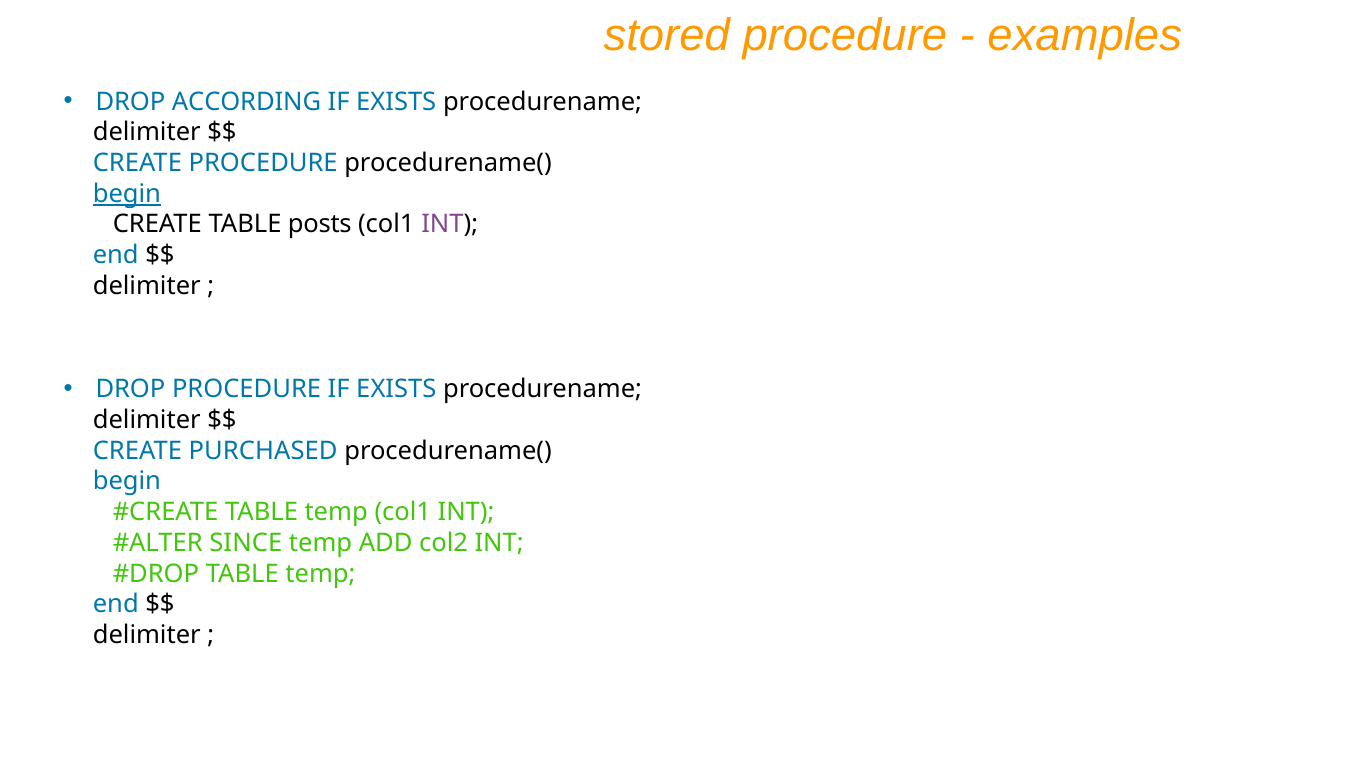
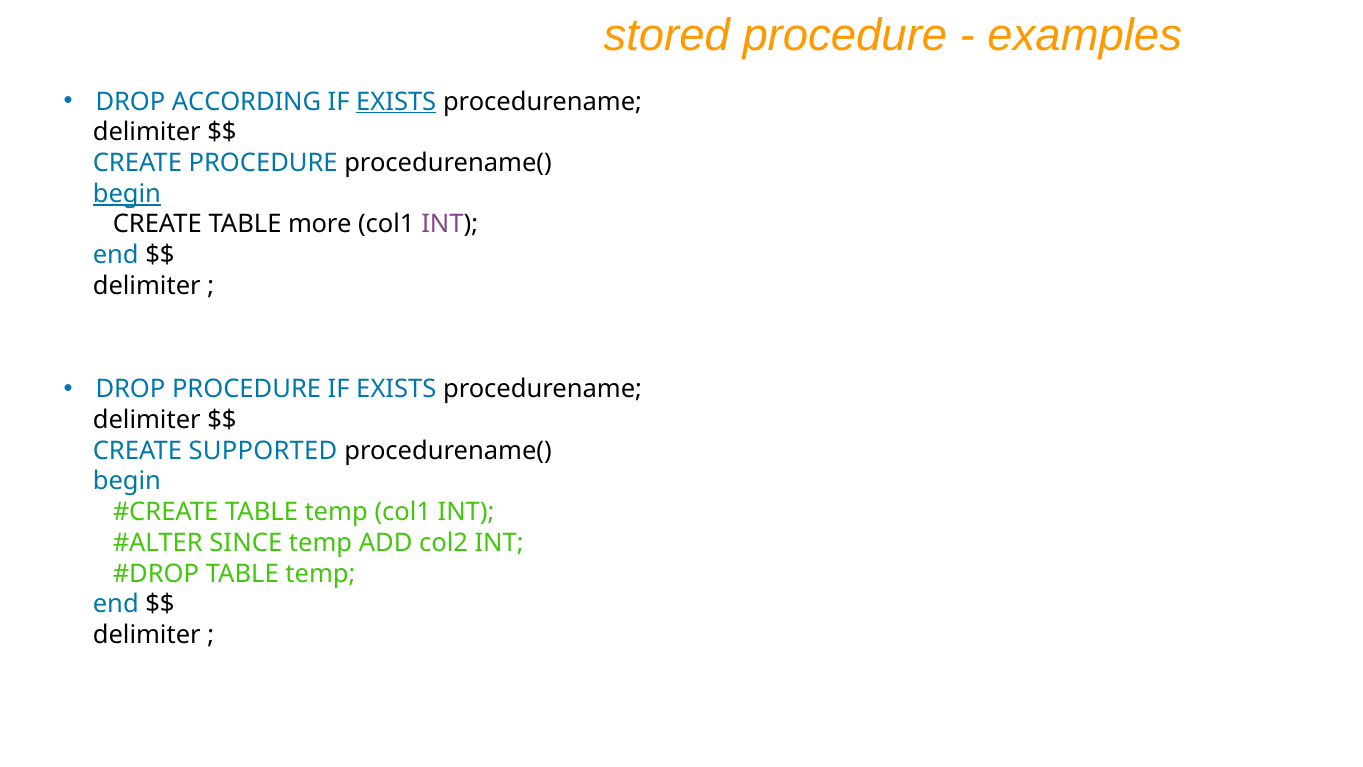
EXISTS at (396, 102) underline: none -> present
posts: posts -> more
PURCHASED: PURCHASED -> SUPPORTED
